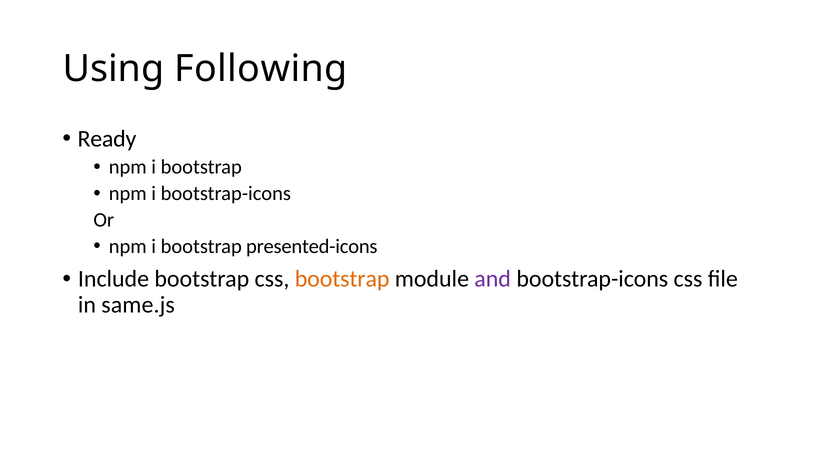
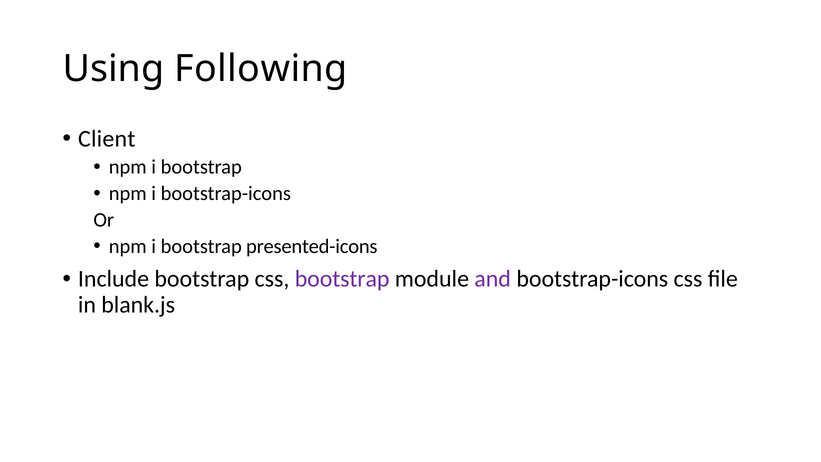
Ready: Ready -> Client
bootstrap at (342, 279) colour: orange -> purple
same.js: same.js -> blank.js
